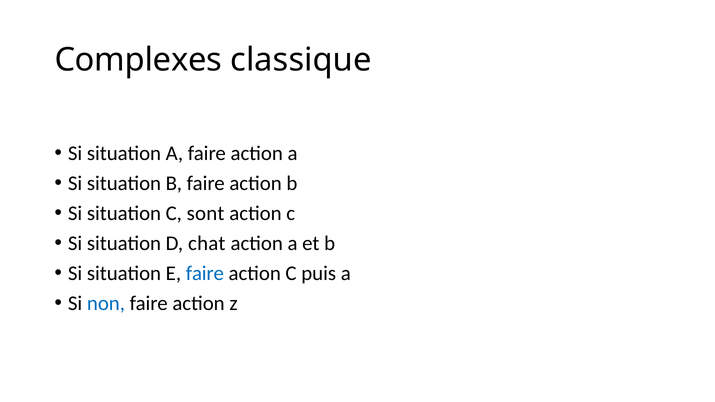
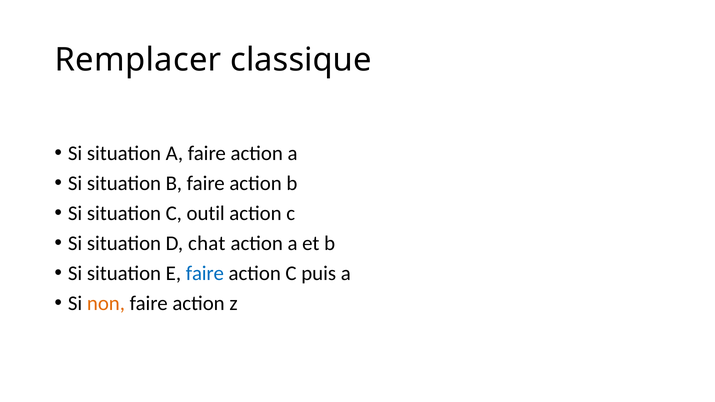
Complexes: Complexes -> Remplacer
sont: sont -> outil
non colour: blue -> orange
